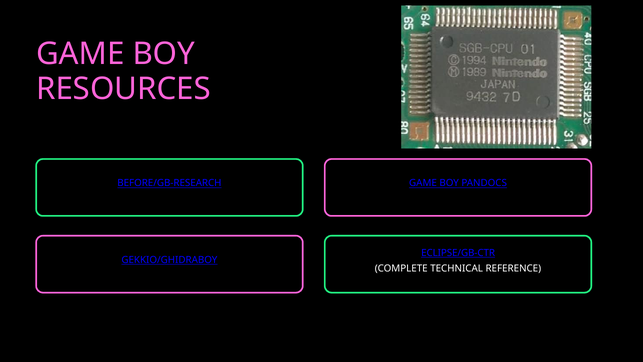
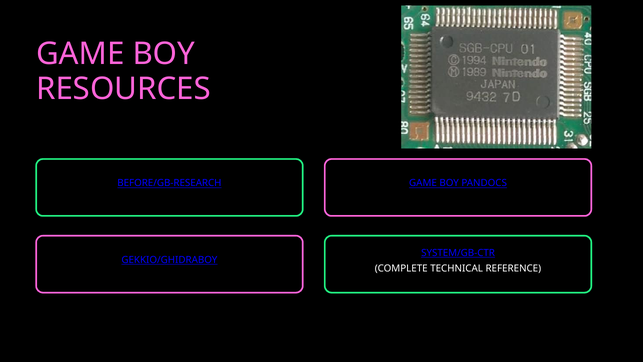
ECLIPSE/GB-CTR: ECLIPSE/GB-CTR -> SYSTEM/GB-CTR
